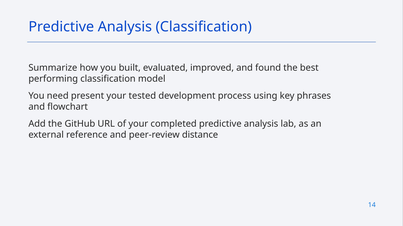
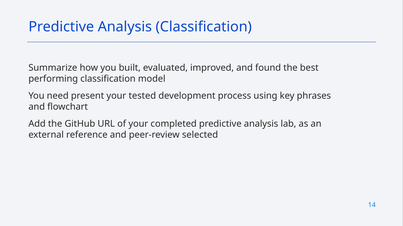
distance: distance -> selected
